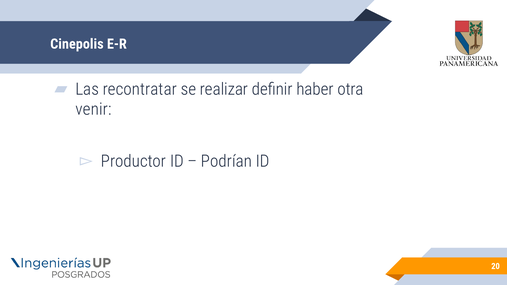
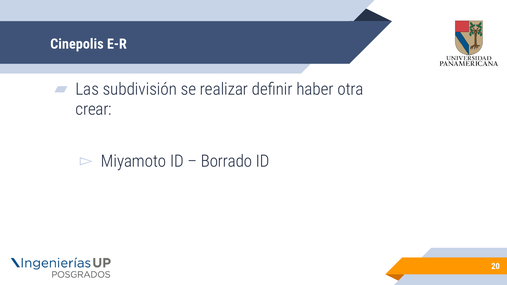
recontratar: recontratar -> subdivisión
venir: venir -> crear
Productor: Productor -> Miyamoto
Podrían: Podrían -> Borrado
